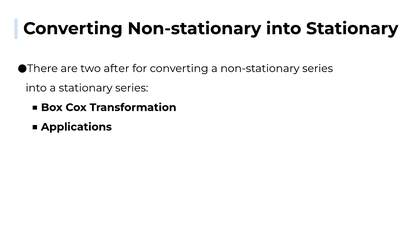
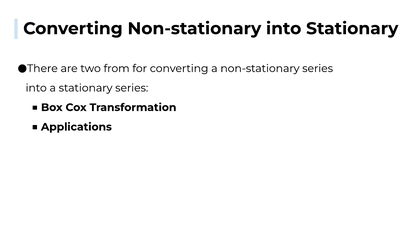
after: after -> from
